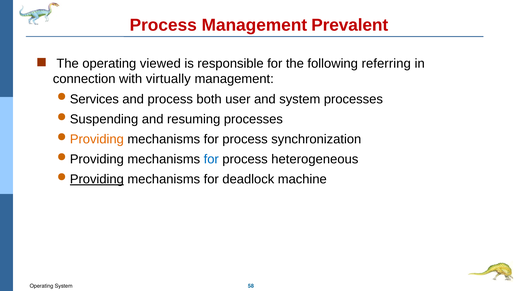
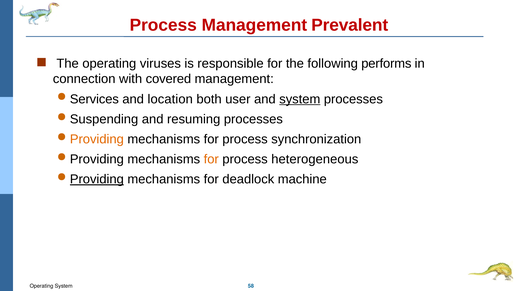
viewed: viewed -> viruses
referring: referring -> performs
virtually: virtually -> covered
and process: process -> location
system at (300, 99) underline: none -> present
for at (211, 159) colour: blue -> orange
